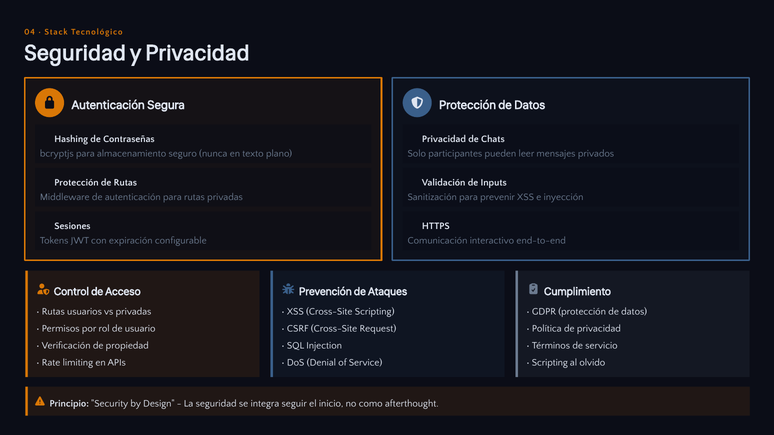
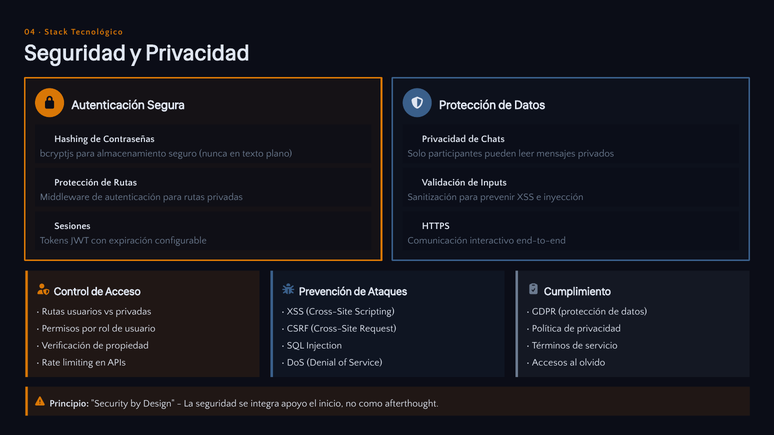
Scripting at (550, 363): Scripting -> Accesos
seguir: seguir -> apoyo
